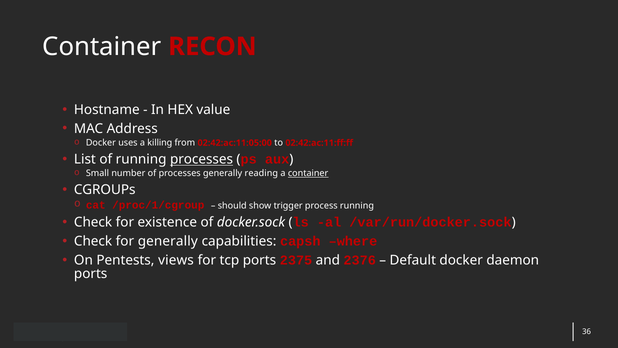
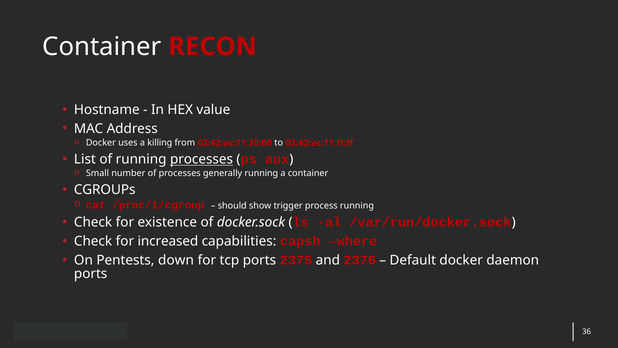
02:42:ac:11:05:00: 02:42:ac:11:05:00 -> 02:42:ac:11:30:00
generally reading: reading -> running
container at (308, 173) underline: present -> none
for generally: generally -> increased
views: views -> down
